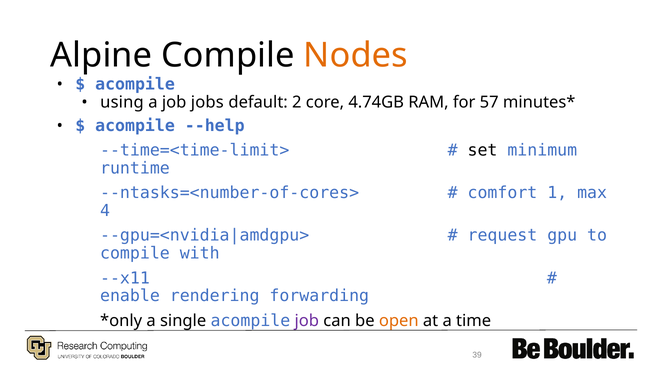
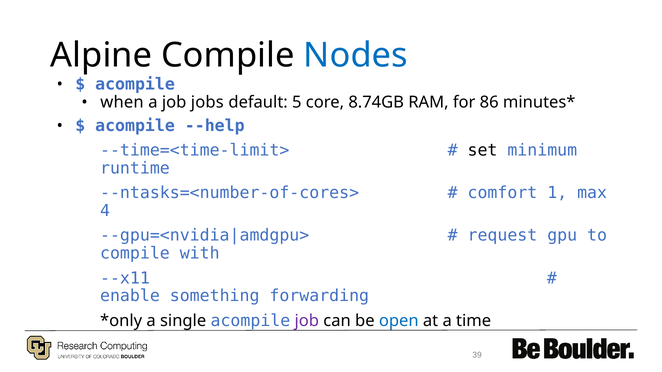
Nodes colour: orange -> blue
using: using -> when
2: 2 -> 5
4.74GB: 4.74GB -> 8.74GB
57: 57 -> 86
rendering: rendering -> something
open colour: orange -> blue
